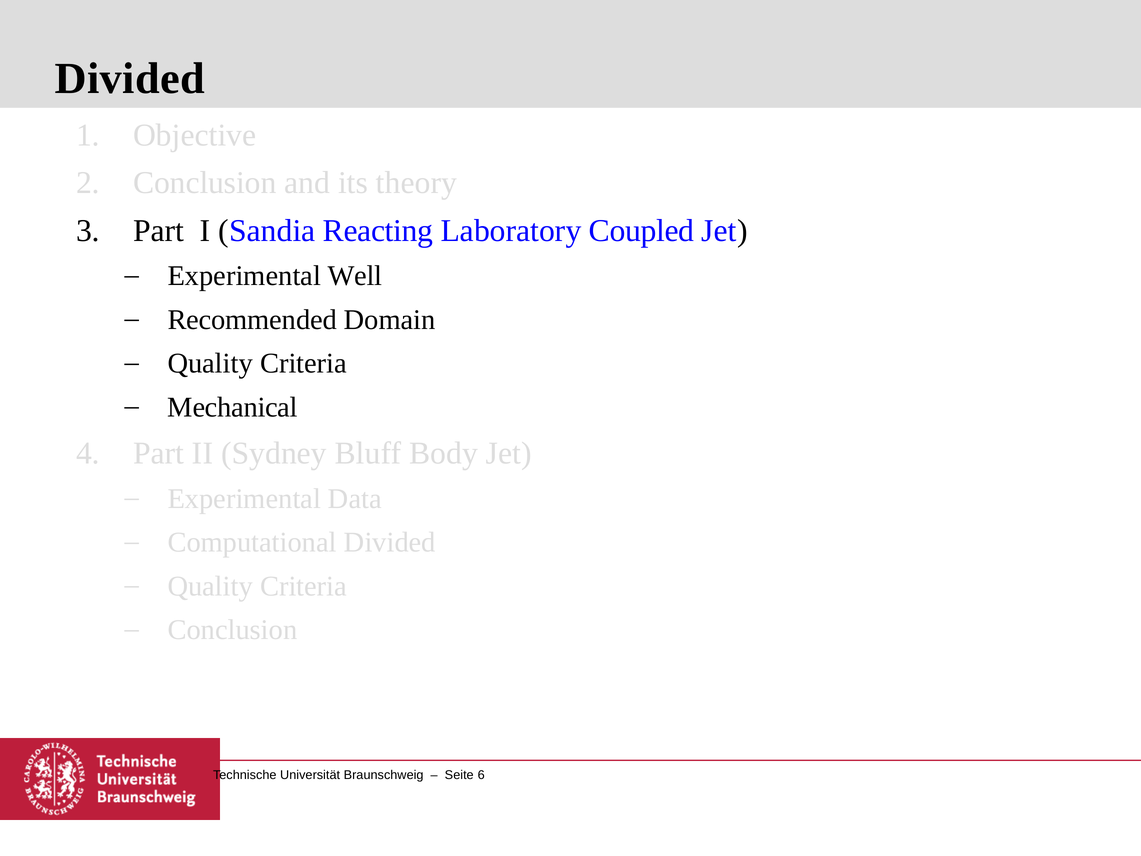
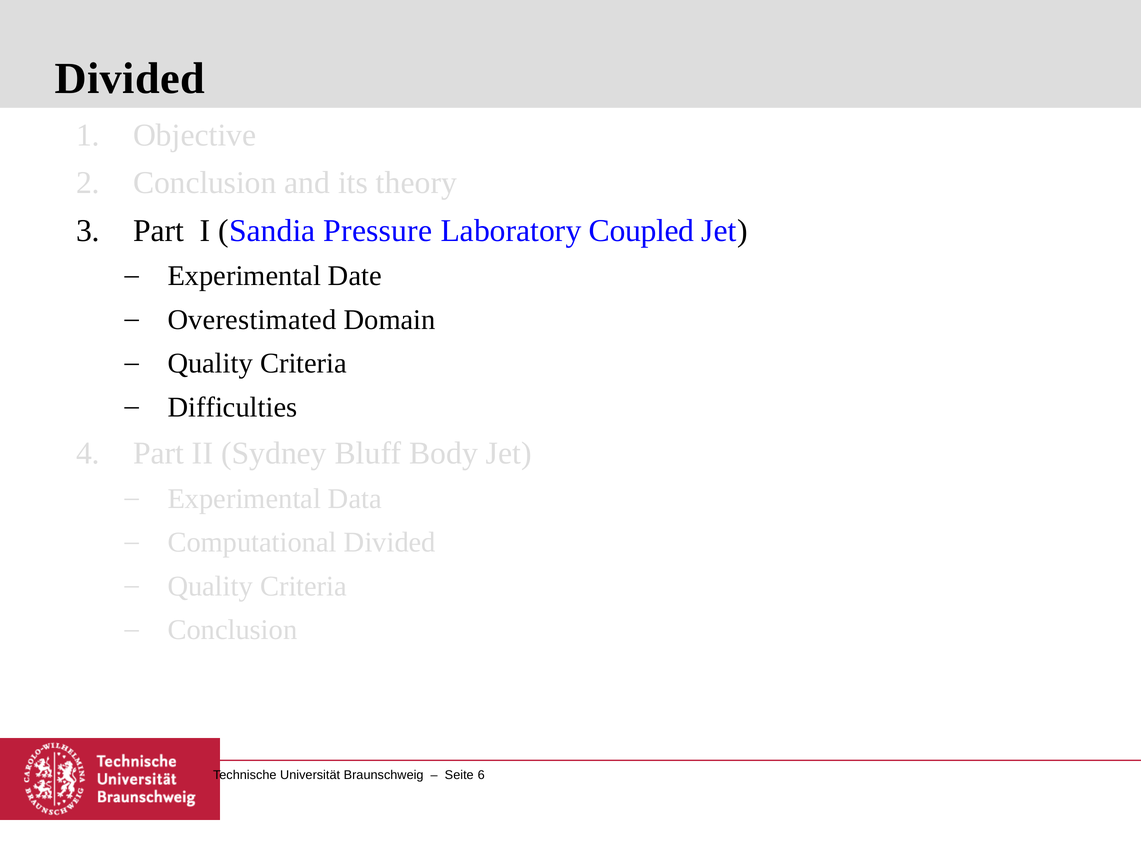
Reacting: Reacting -> Pressure
Well: Well -> Date
Recommended: Recommended -> Overestimated
Mechanical: Mechanical -> Difficulties
